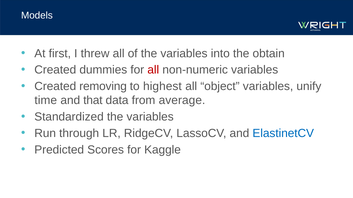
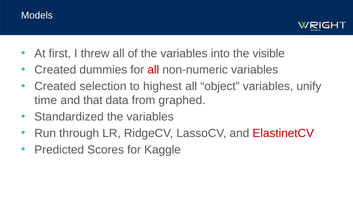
obtain: obtain -> visible
removing: removing -> selection
average: average -> graphed
ElastinetCV colour: blue -> red
